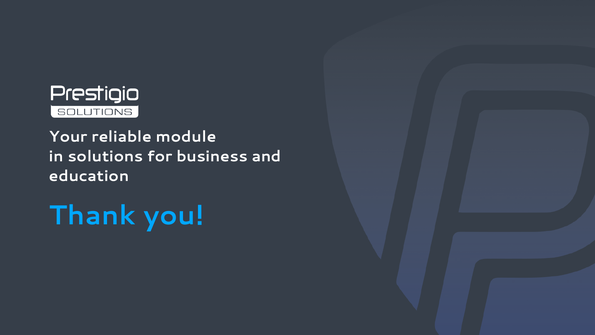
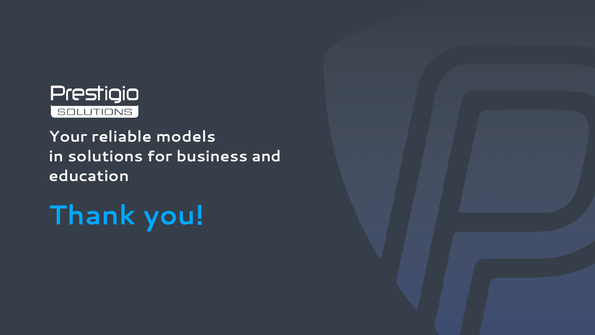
module: module -> models
